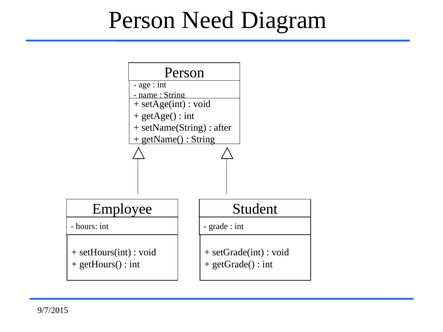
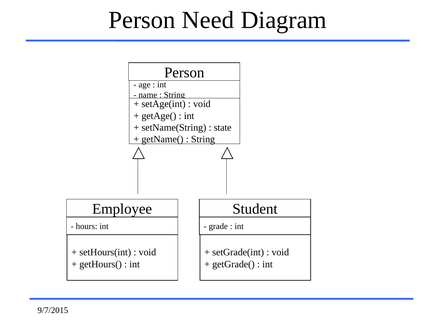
after: after -> state
